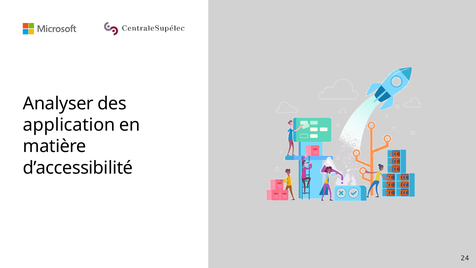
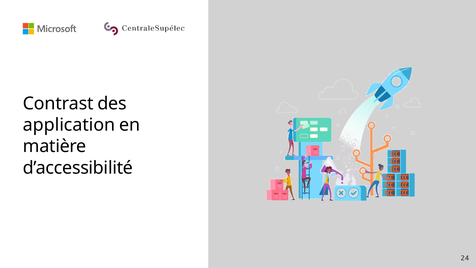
Analyser: Analyser -> Contrast
